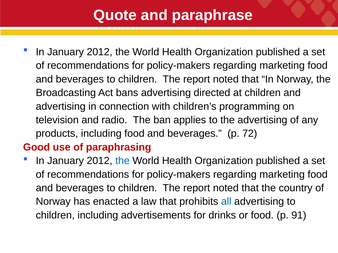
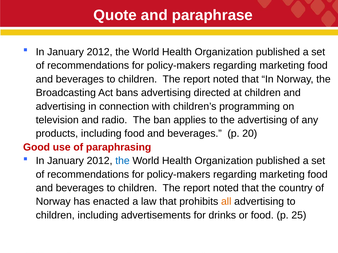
72: 72 -> 20
all colour: blue -> orange
91: 91 -> 25
